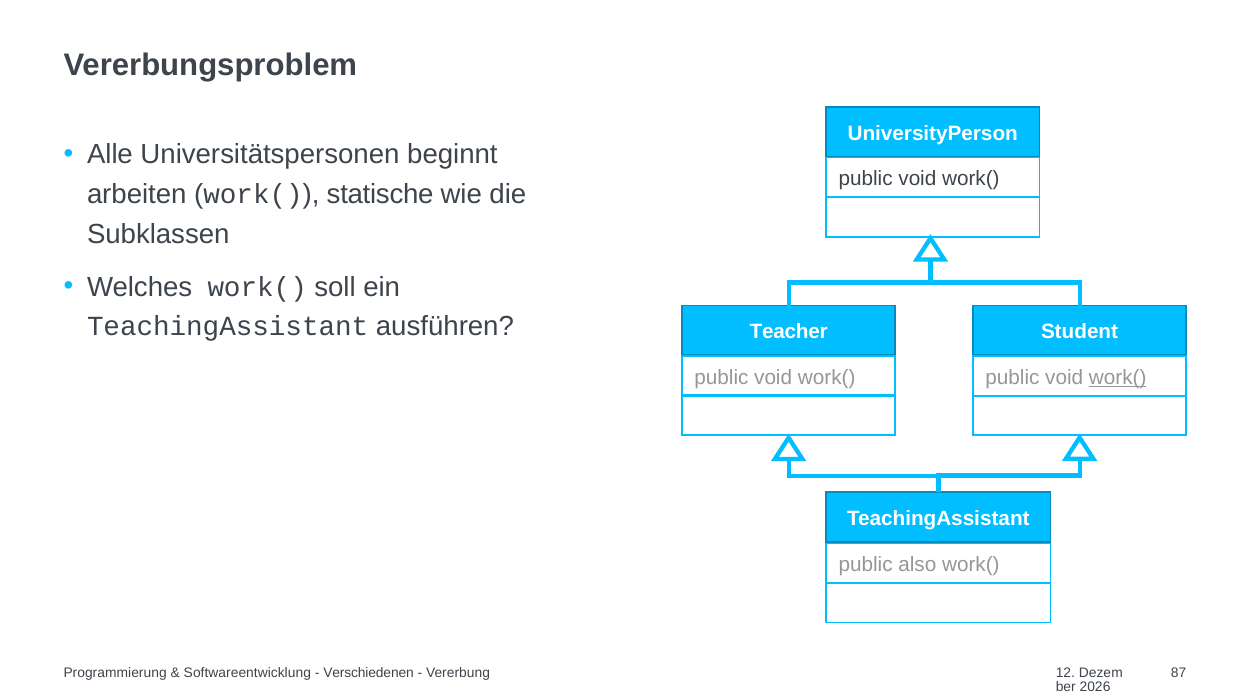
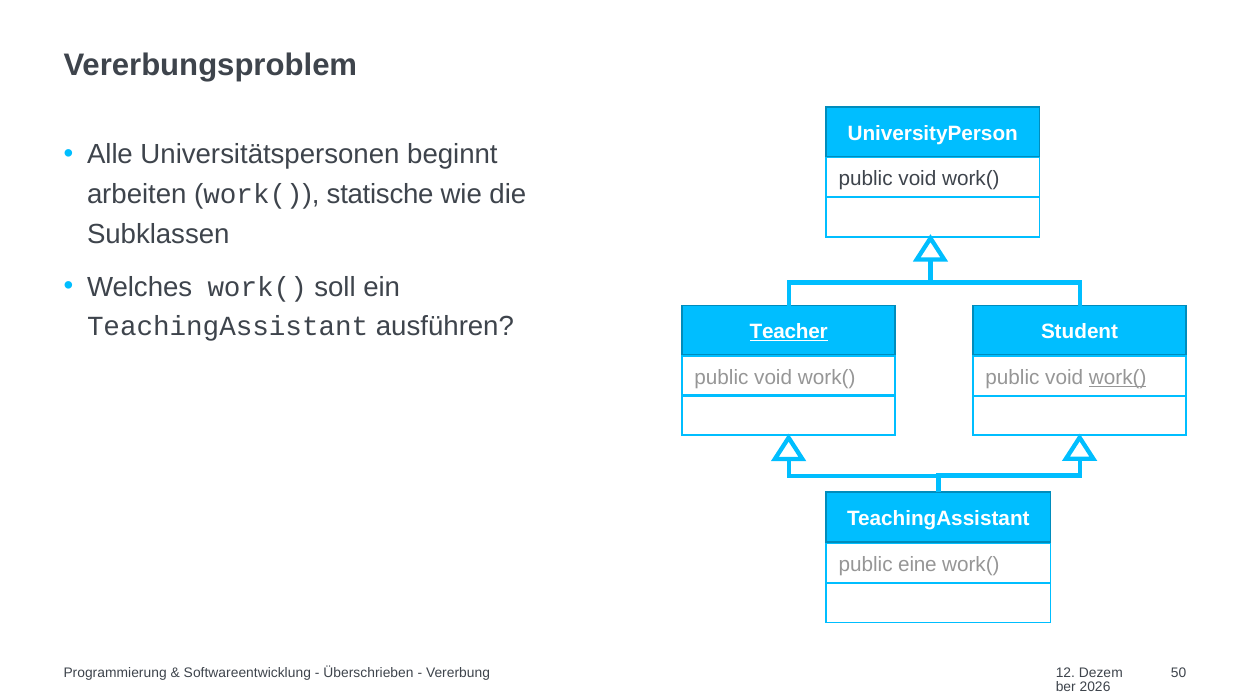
Teacher underline: none -> present
also: also -> eine
Verschiedenen: Verschiedenen -> Überschrieben
87: 87 -> 50
